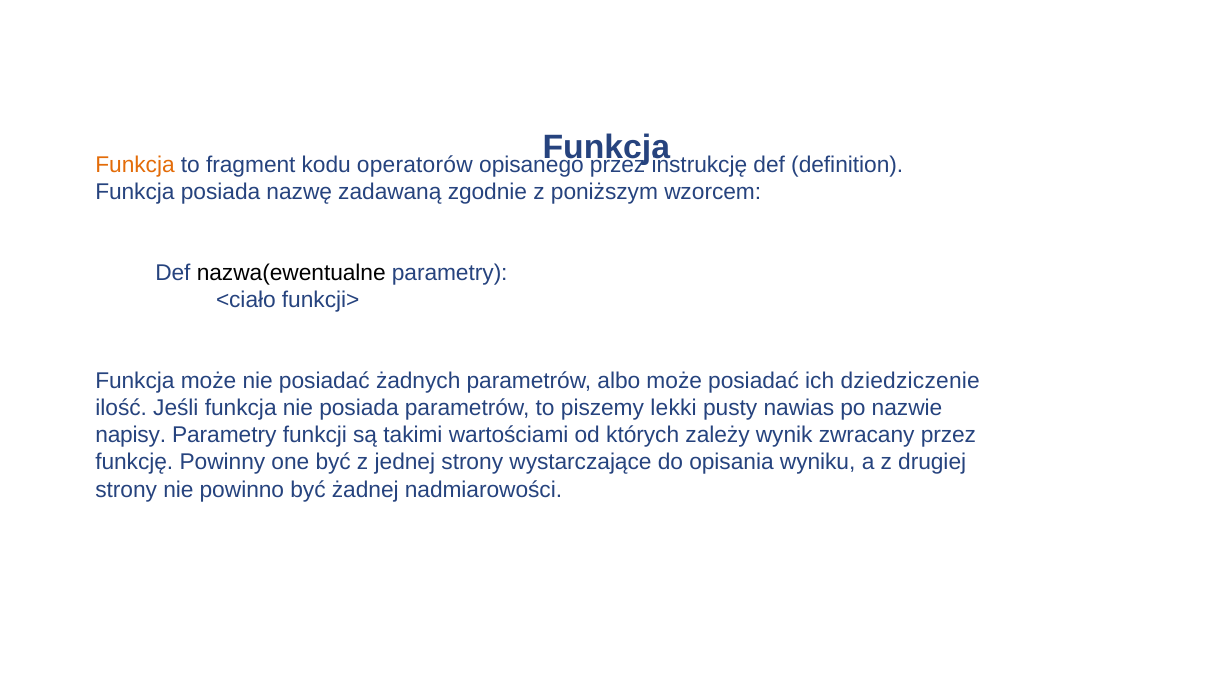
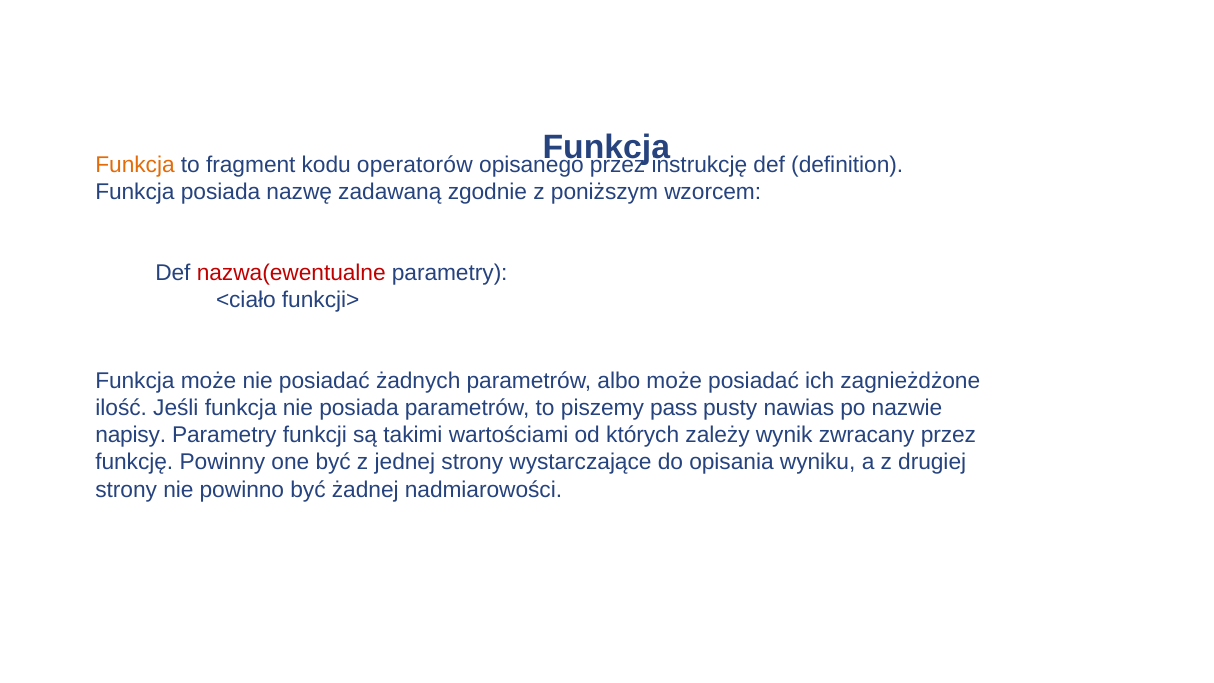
nazwa(ewentualne colour: black -> red
dziedziczenie: dziedziczenie -> zagnieżdżone
lekki: lekki -> pass
